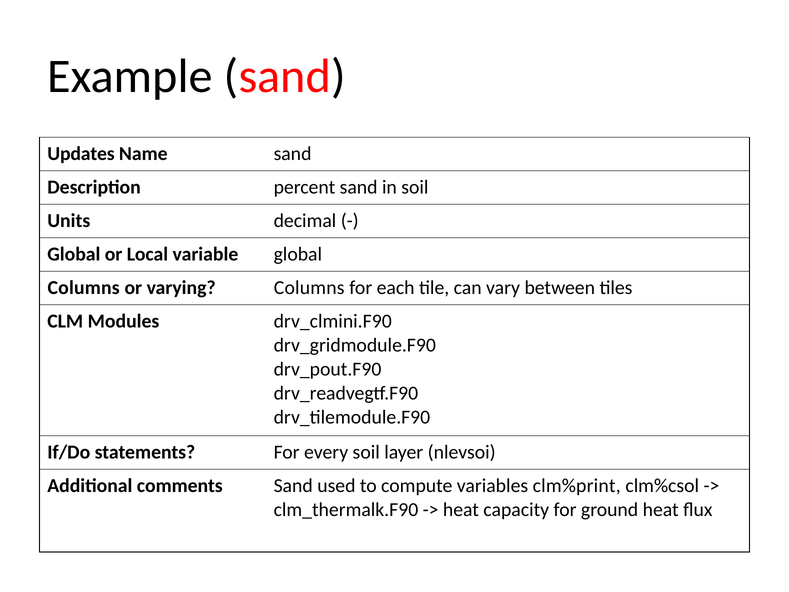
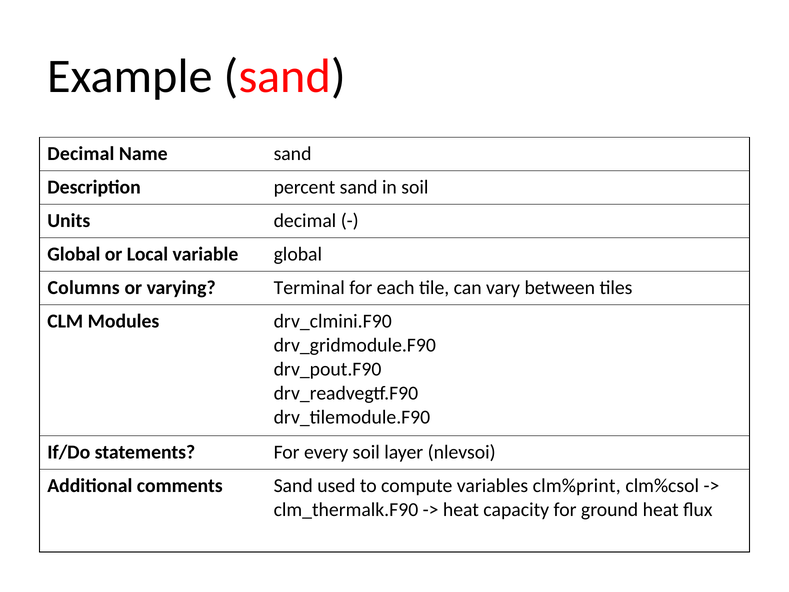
Updates at (81, 154): Updates -> Decimal
varying Columns: Columns -> Terminal
